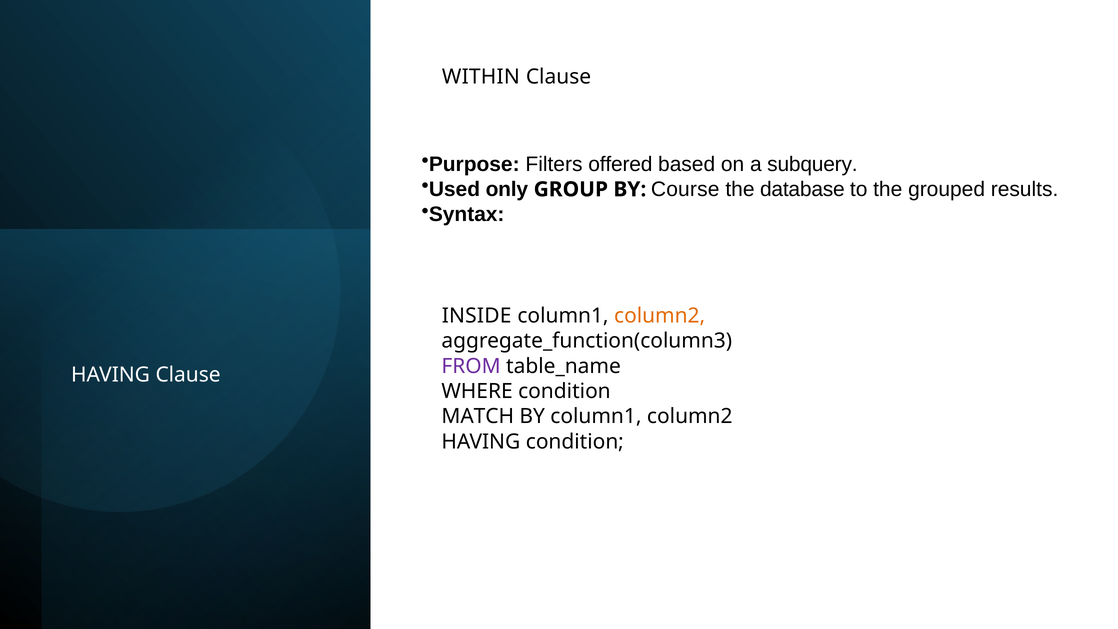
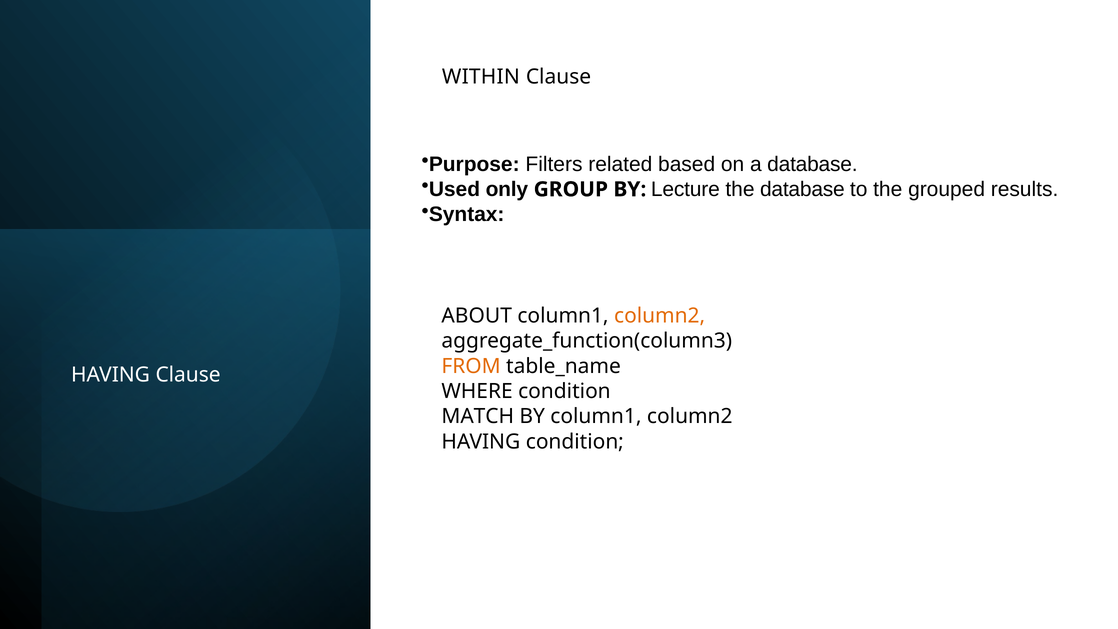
offered: offered -> related
a subquery: subquery -> database
Course: Course -> Lecture
INSIDE: INSIDE -> ABOUT
FROM colour: purple -> orange
